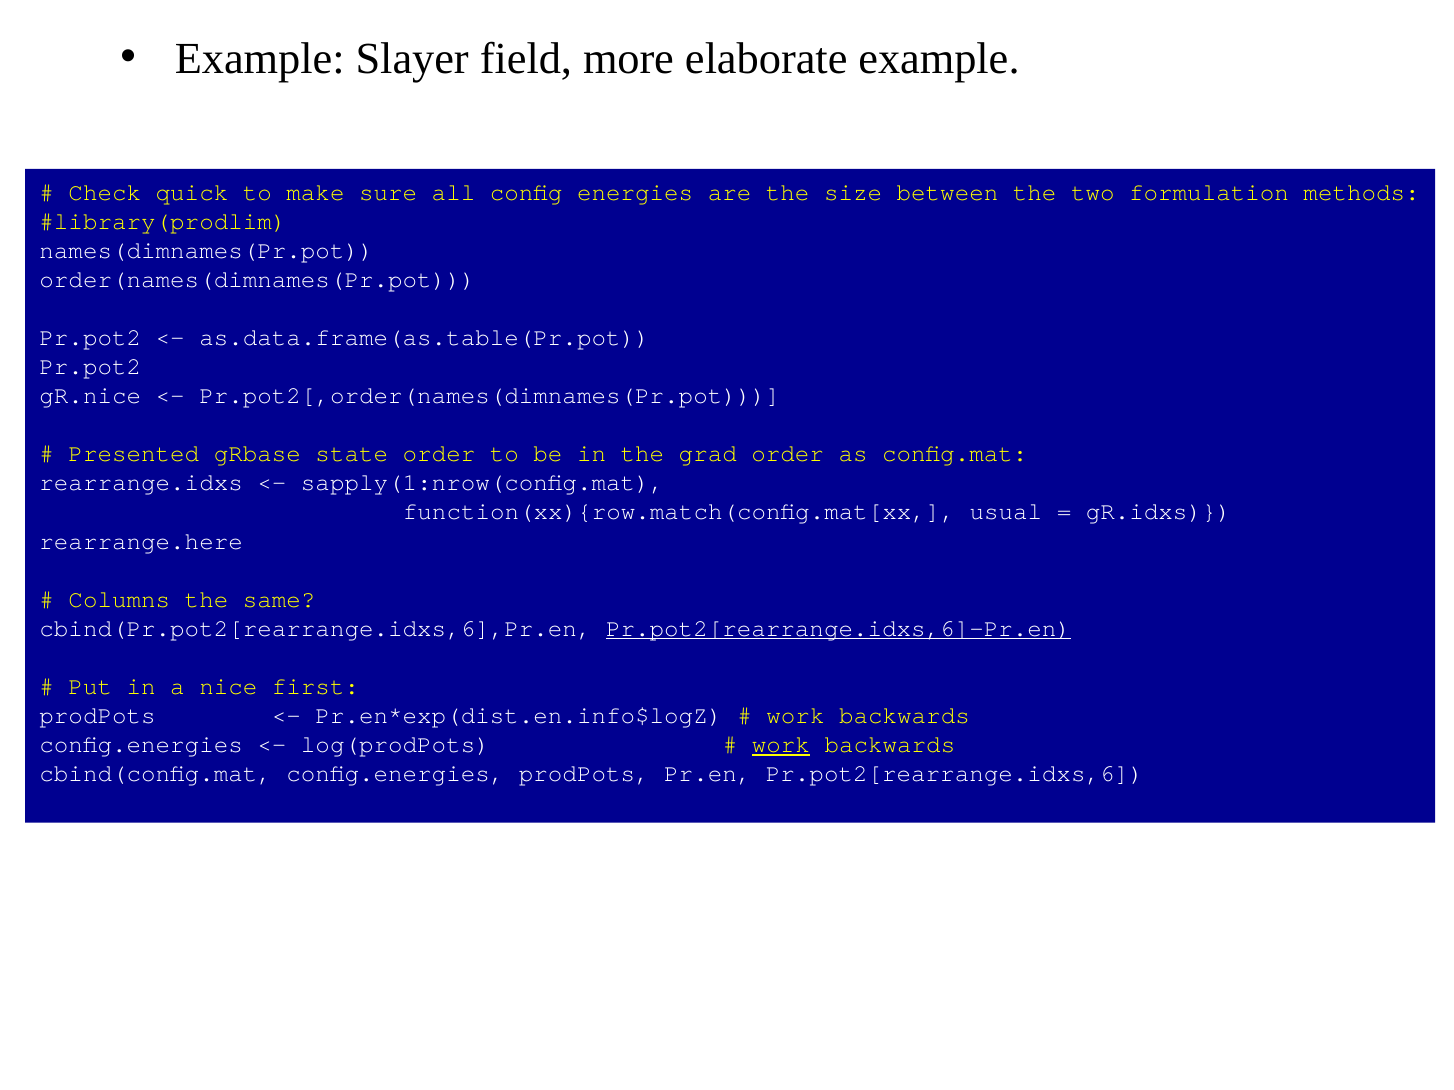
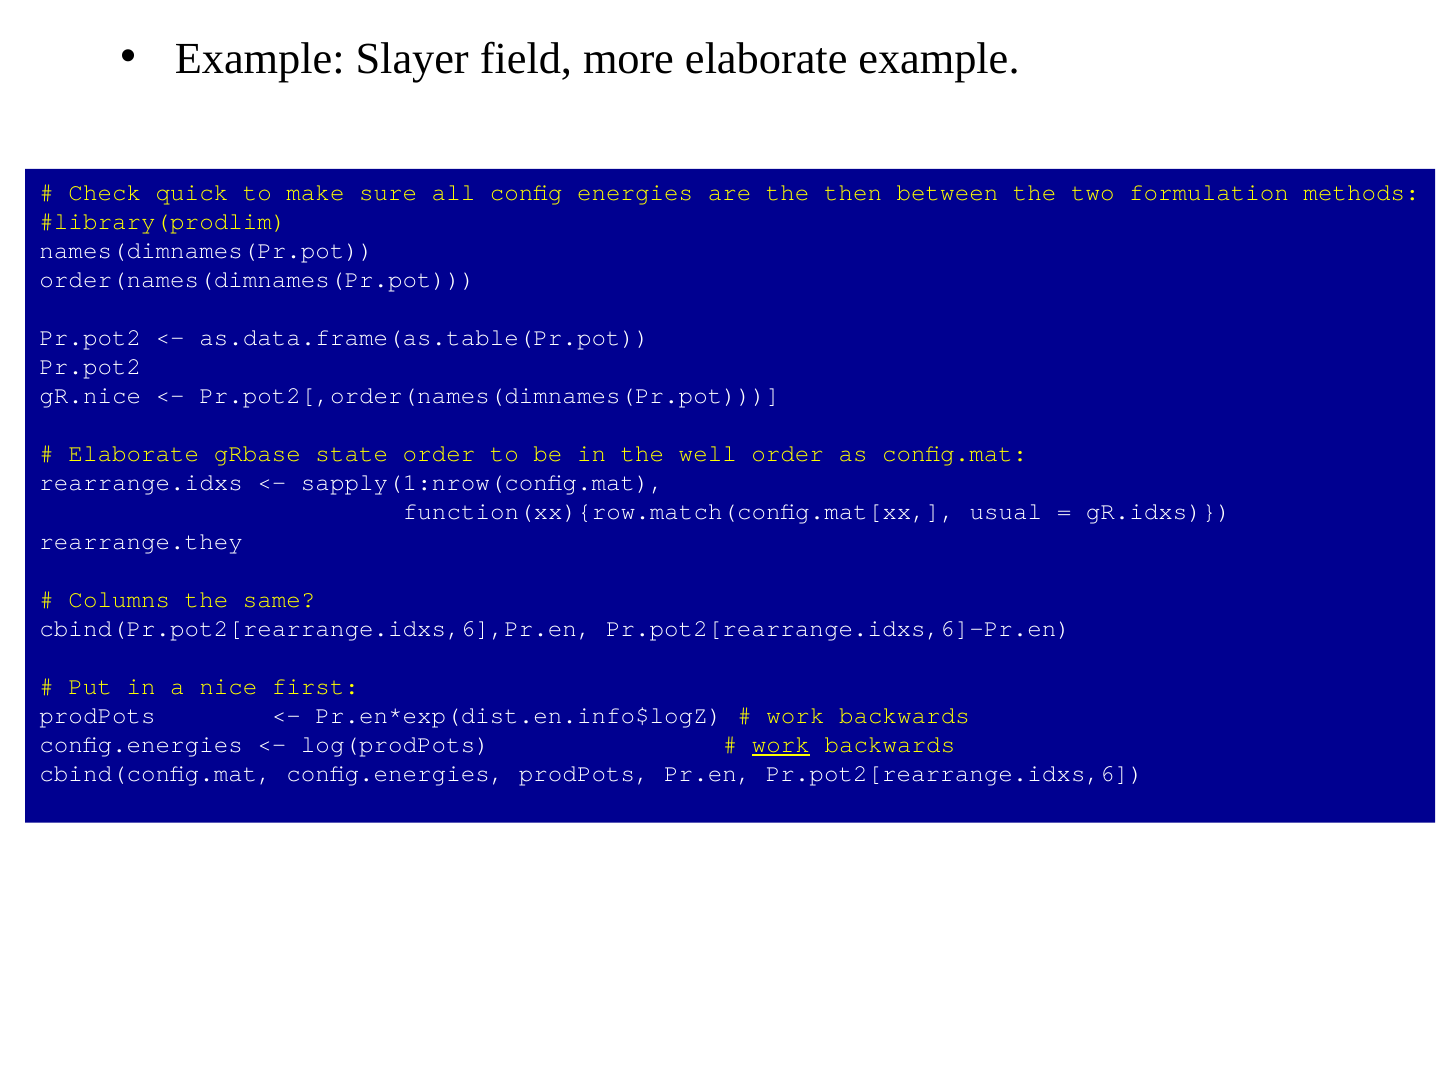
size: size -> then
Presented at (134, 454): Presented -> Elaborate
grad: grad -> well
rearrange.here: rearrange.here -> rearrange.they
Pr.pot2[rearrange.idxs,6]-Pr.en underline: present -> none
